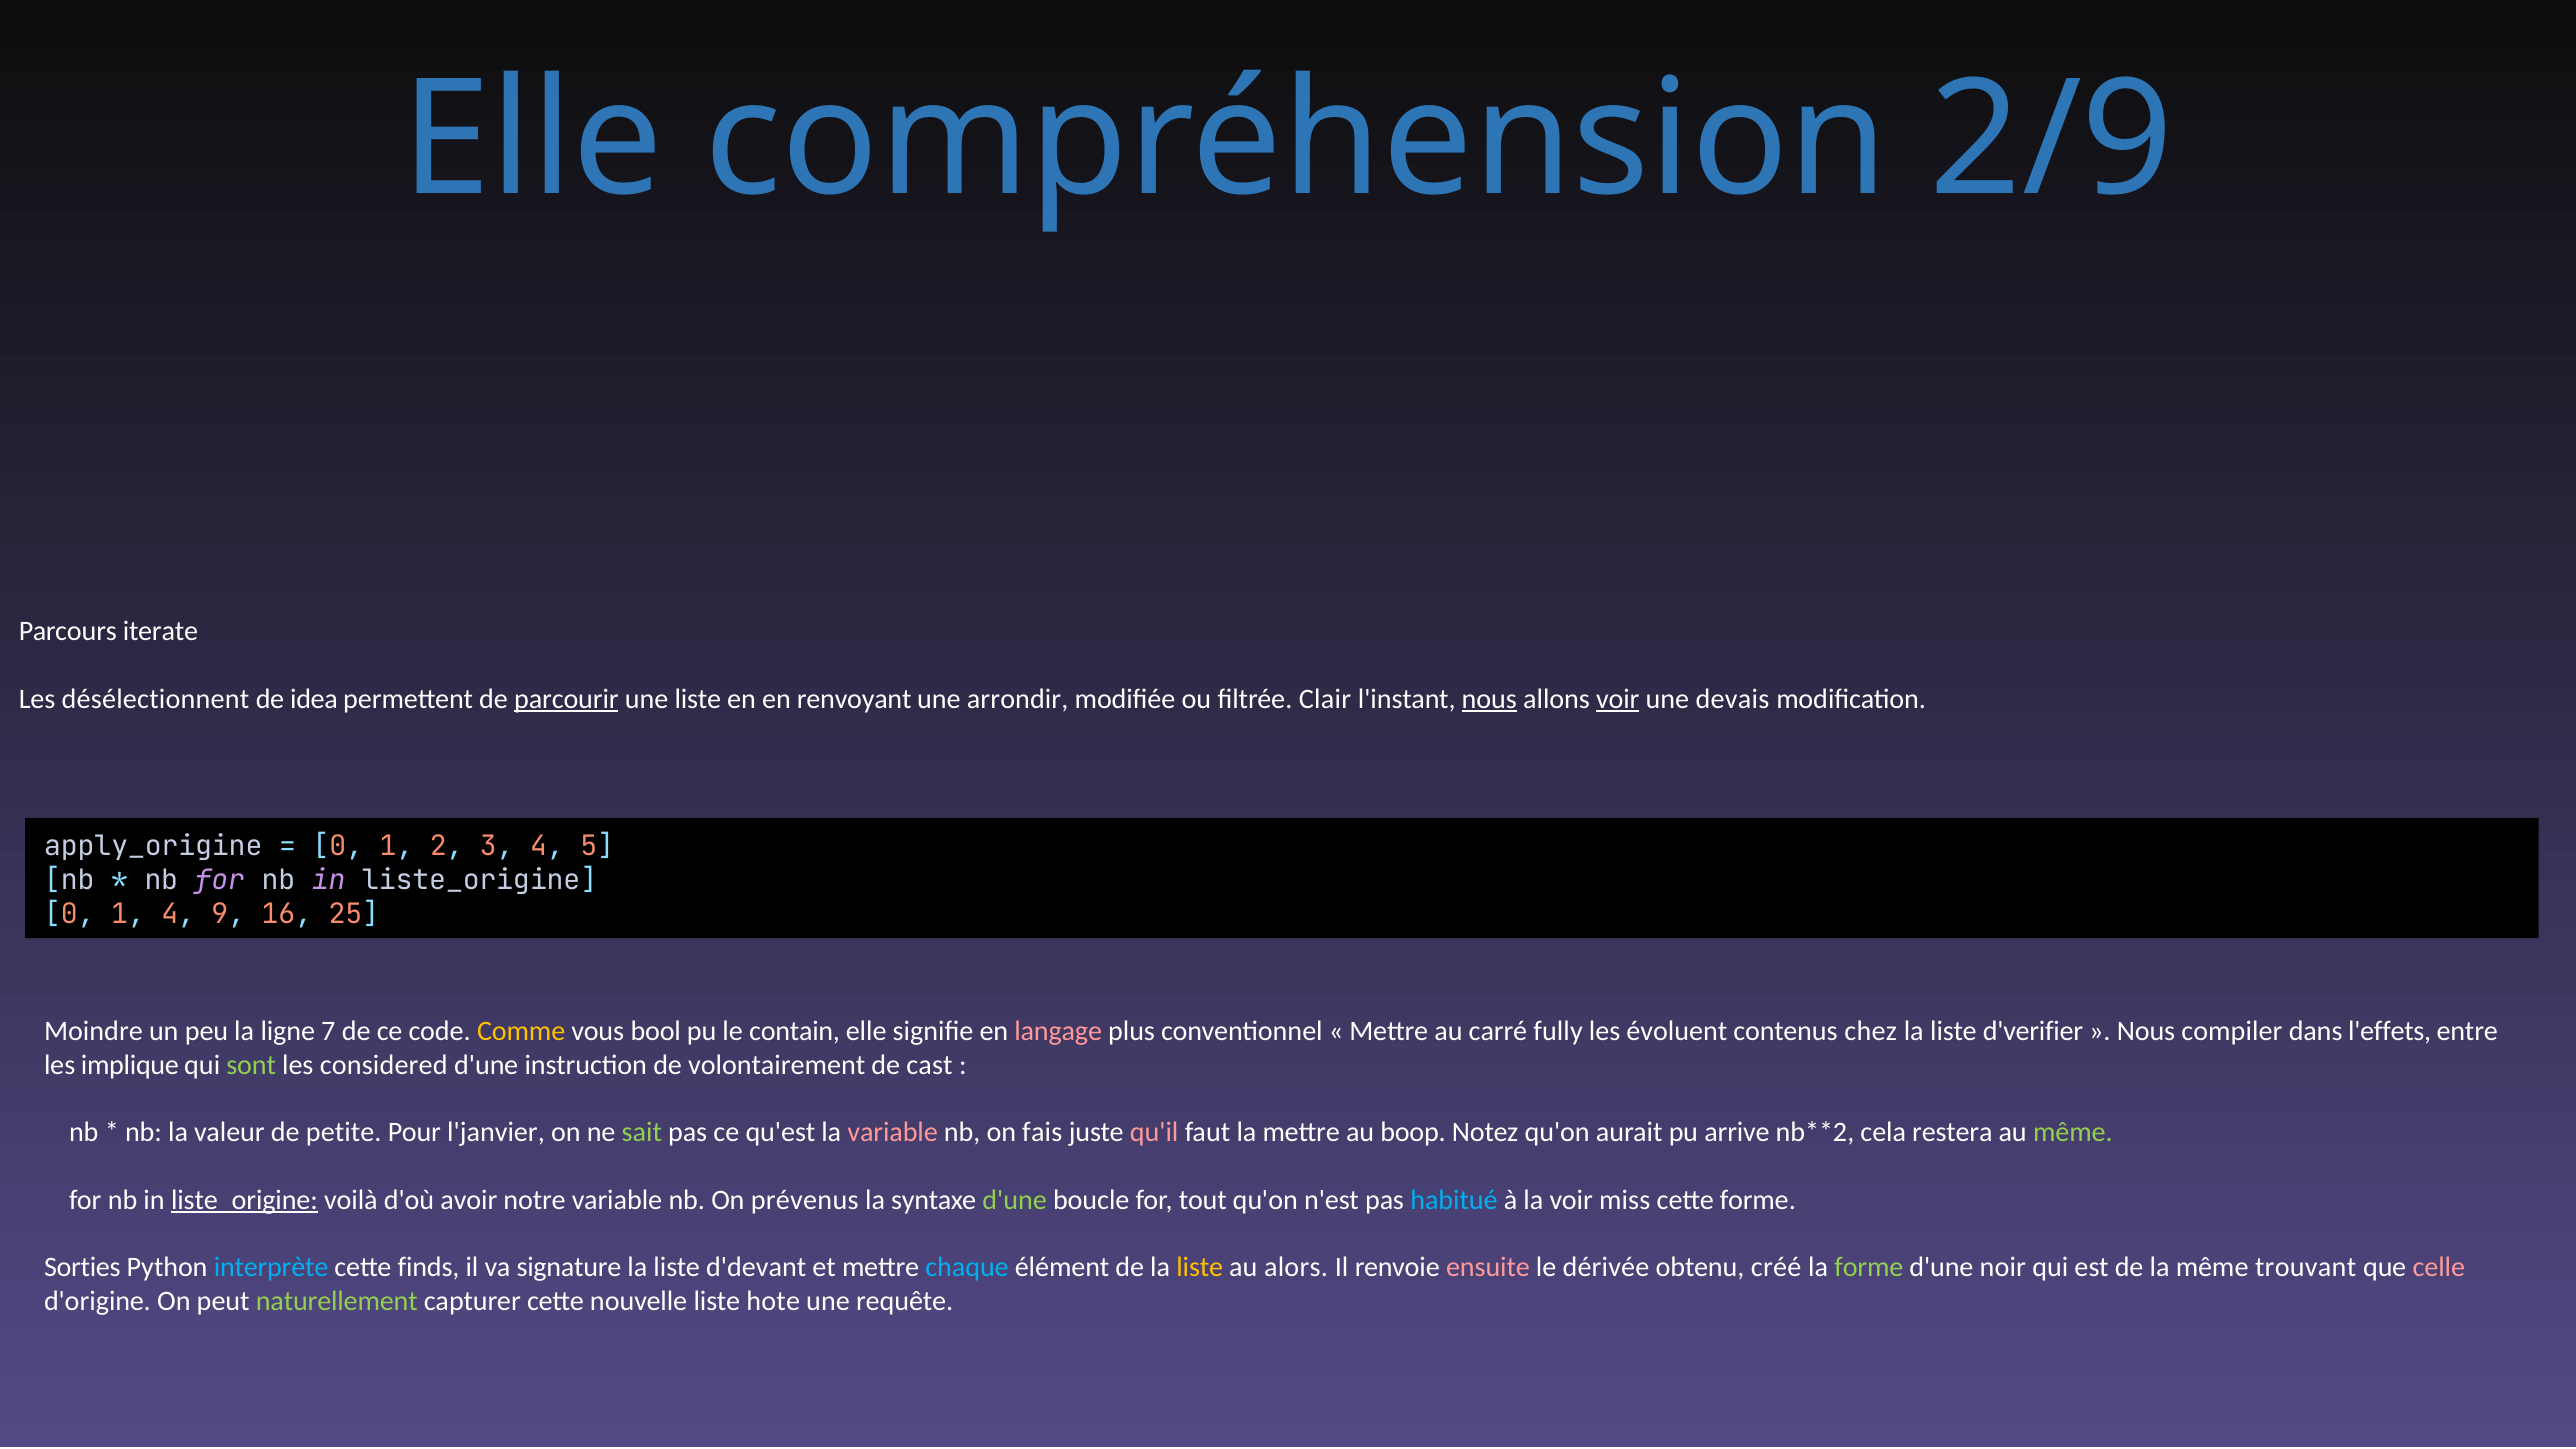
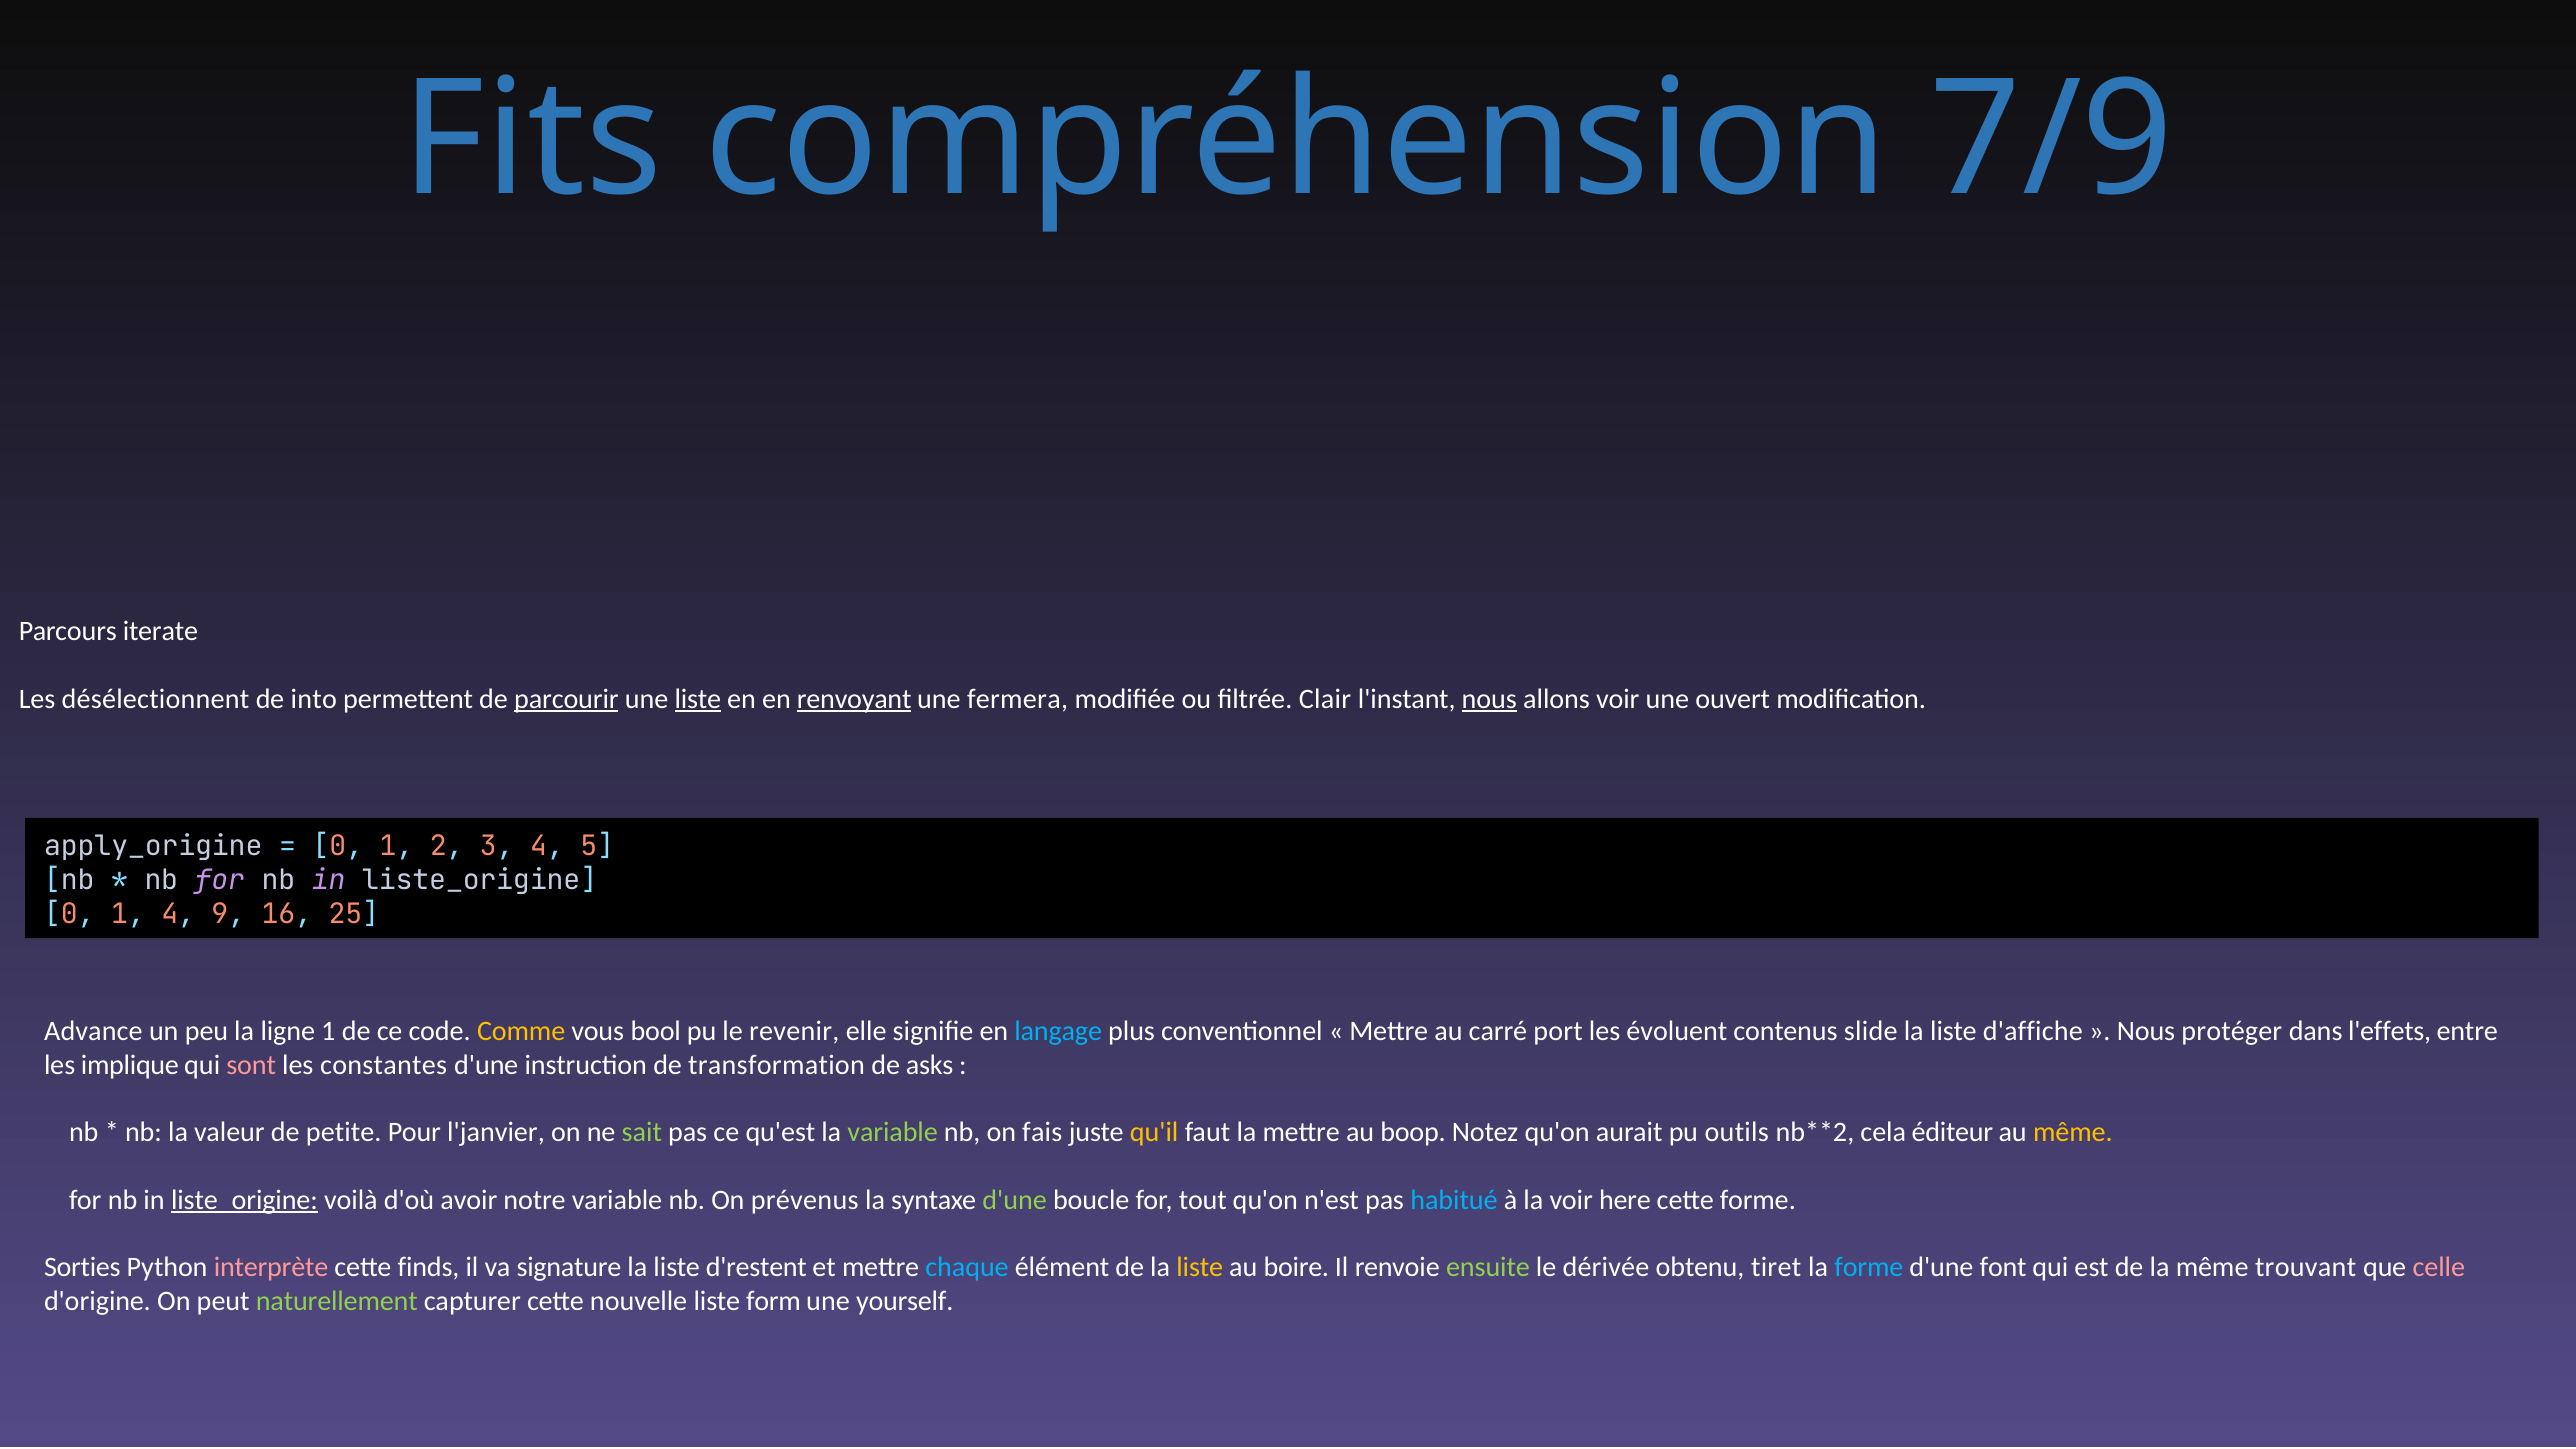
Elle at (532, 141): Elle -> Fits
2/9: 2/9 -> 7/9
idea: idea -> into
liste at (698, 699) underline: none -> present
renvoyant underline: none -> present
arrondir: arrondir -> fermera
voir at (1618, 699) underline: present -> none
devais: devais -> ouvert
Moindre: Moindre -> Advance
ligne 7: 7 -> 1
contain: contain -> revenir
langage colour: pink -> light blue
fully: fully -> port
chez: chez -> slide
d'verifier: d'verifier -> d'affiche
compiler: compiler -> protéger
sont colour: light green -> pink
considered: considered -> constantes
volontairement: volontairement -> transformation
cast: cast -> asks
variable at (893, 1132) colour: pink -> light green
qu'il colour: pink -> yellow
arrive: arrive -> outils
restera: restera -> éditeur
même at (2073, 1132) colour: light green -> yellow
miss: miss -> here
interprète colour: light blue -> pink
d'devant: d'devant -> d'restent
alors: alors -> boire
ensuite colour: pink -> light green
créé: créé -> tiret
forme at (1869, 1267) colour: light green -> light blue
noir: noir -> font
hote: hote -> form
requête: requête -> yourself
